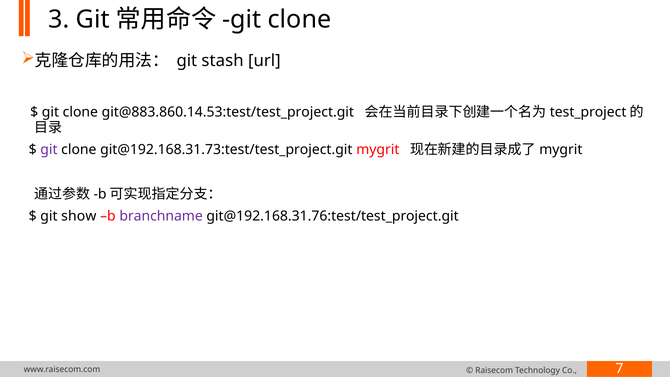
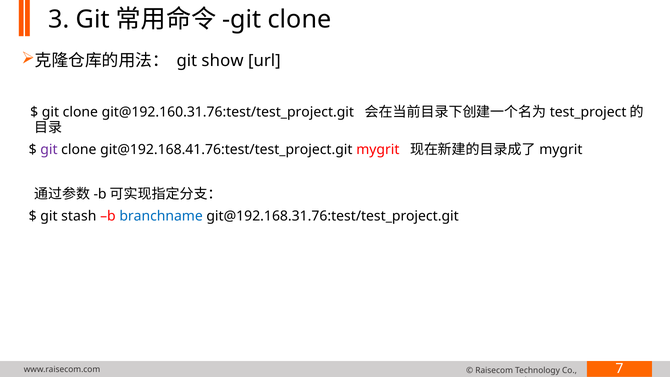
stash: stash -> show
git@883.860.14.53:test/test_project.git: git@883.860.14.53:test/test_project.git -> git@192.160.31.76:test/test_project.git
git@192.168.31.73:test/test_project.git: git@192.168.31.73:test/test_project.git -> git@192.168.41.76:test/test_project.git
show: show -> stash
branchname colour: purple -> blue
